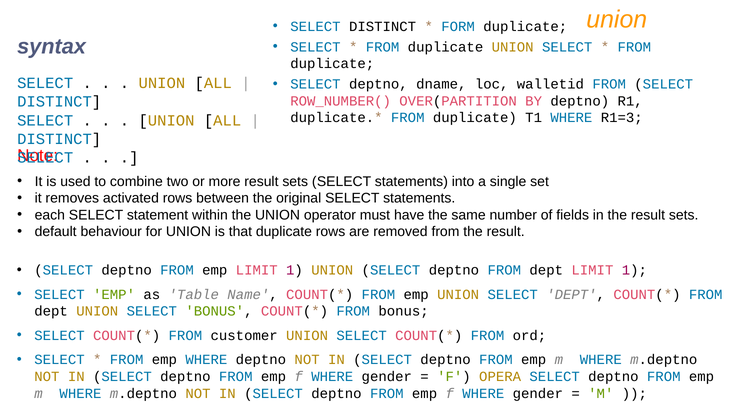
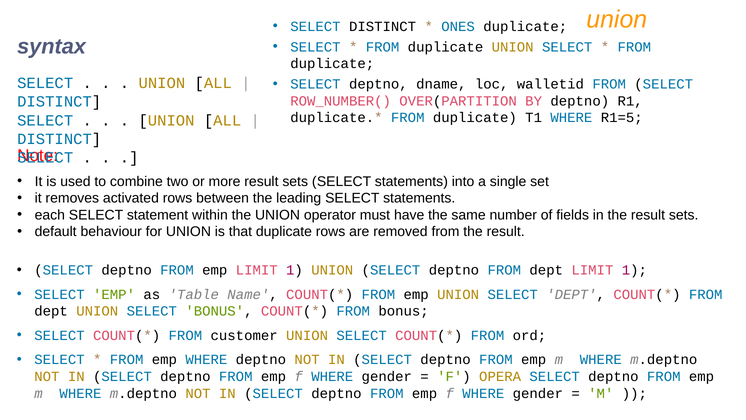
FORM: FORM -> ONES
R1=3: R1=3 -> R1=5
original: original -> leading
